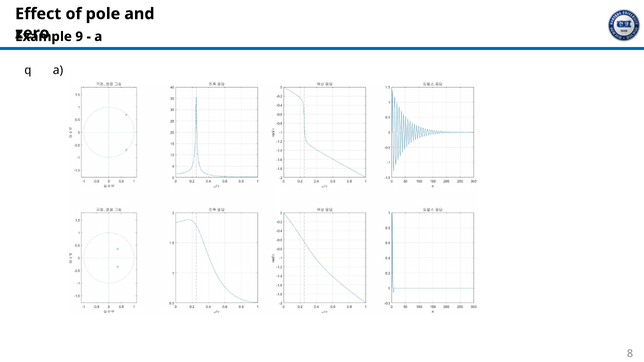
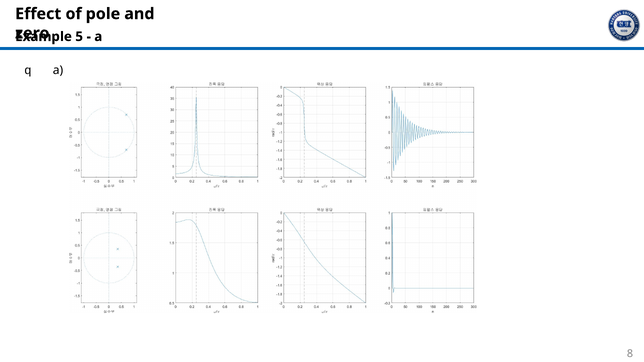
9: 9 -> 5
